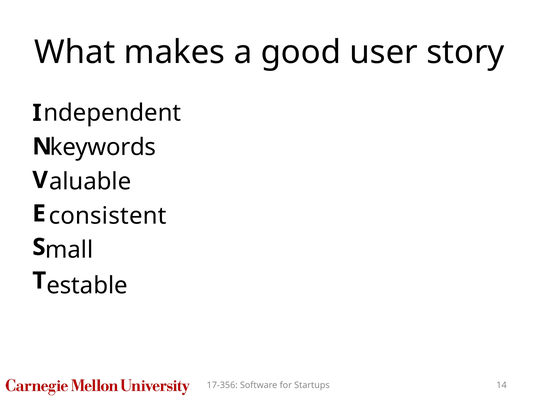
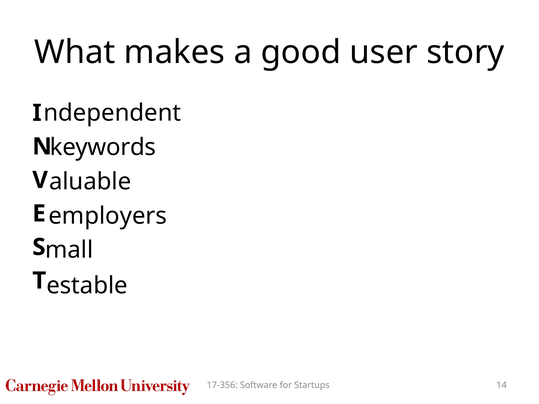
consistent: consistent -> employers
